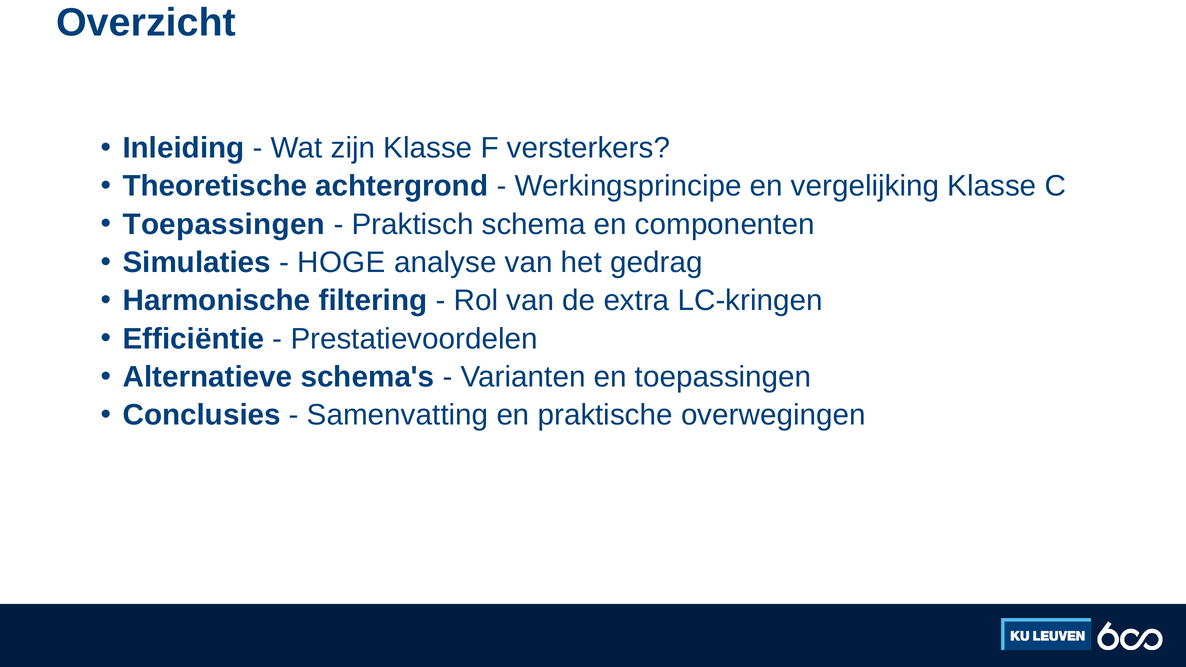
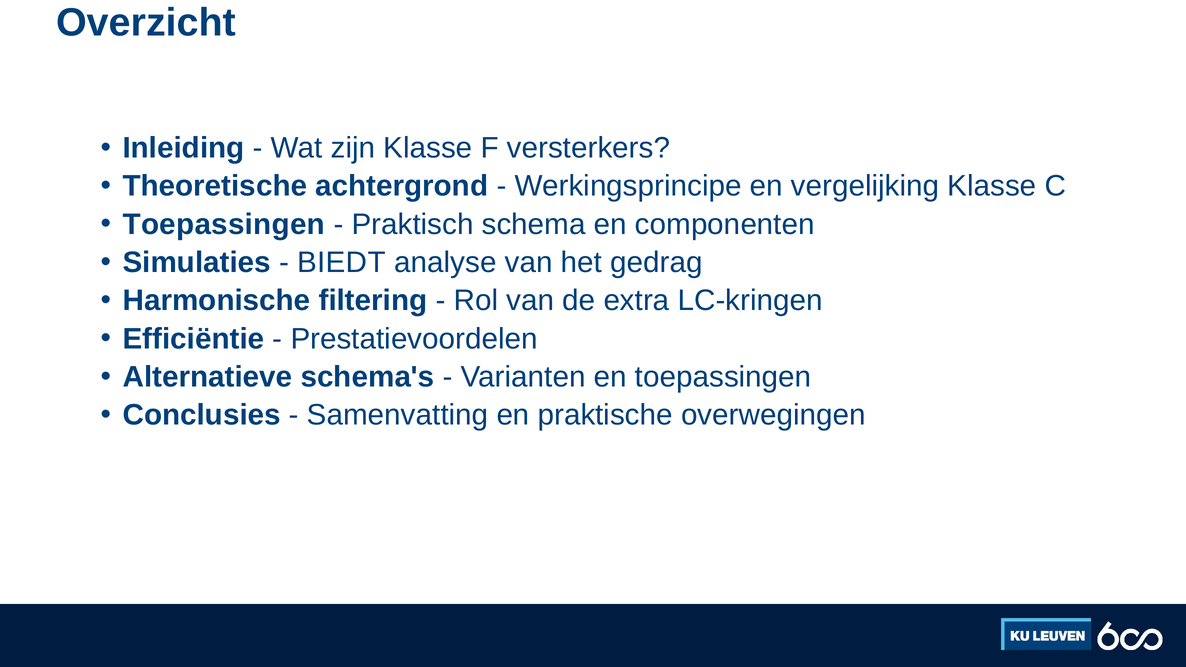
HOGE: HOGE -> BIEDT
